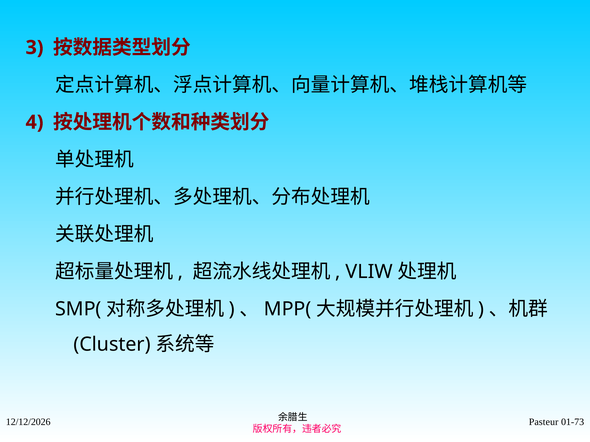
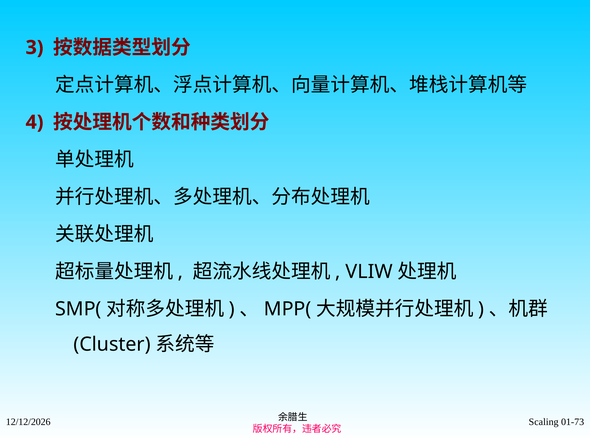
Pasteur: Pasteur -> Scaling
